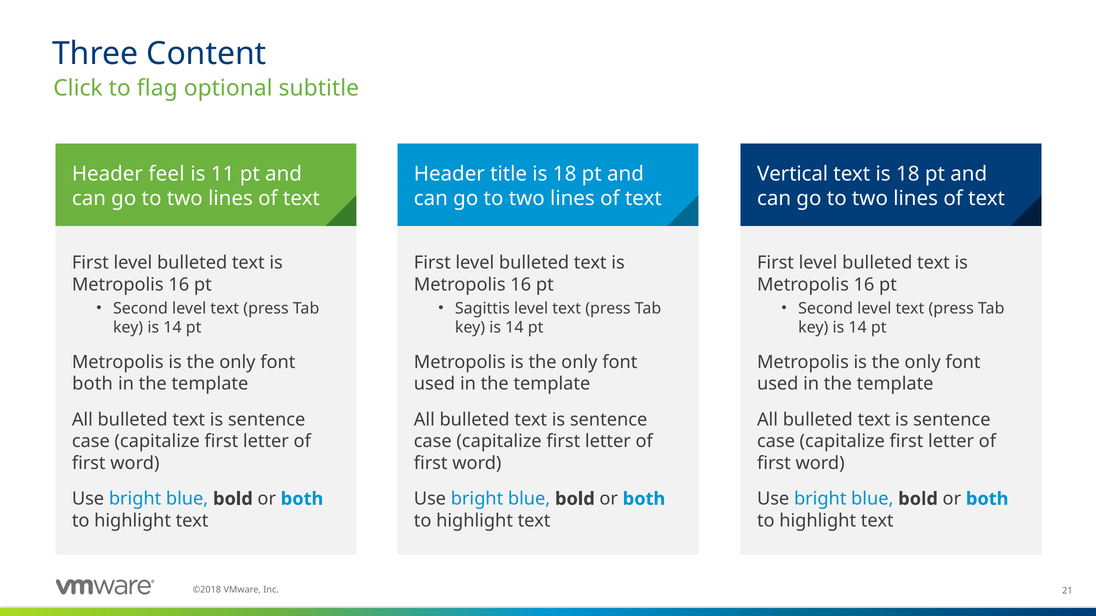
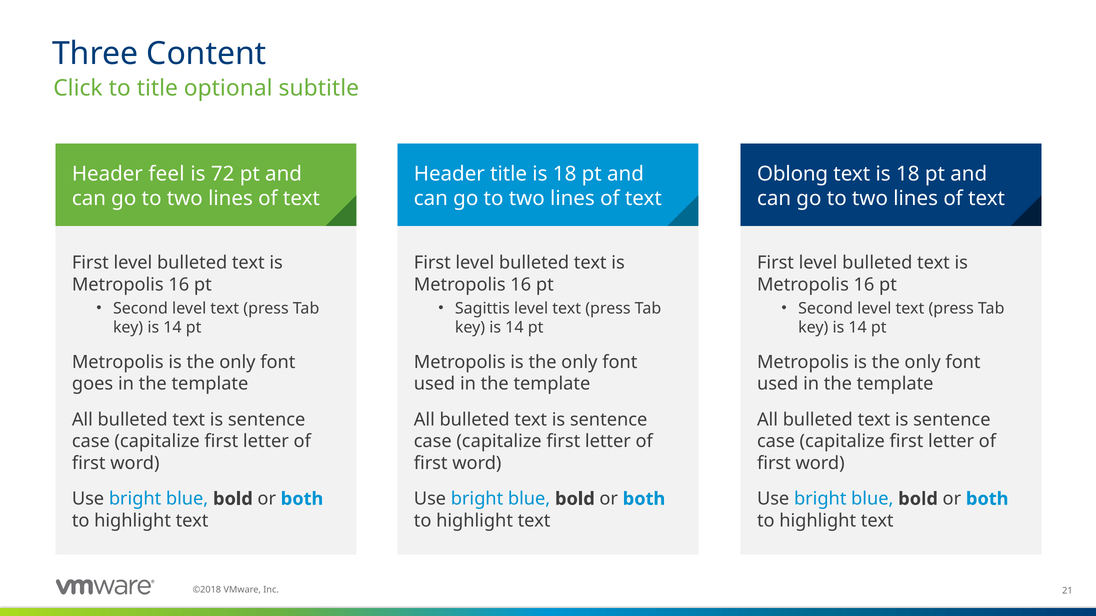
to flag: flag -> title
11: 11 -> 72
Vertical: Vertical -> Oblong
both at (92, 384): both -> goes
